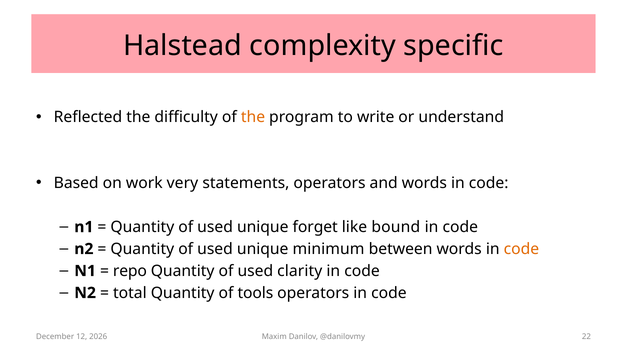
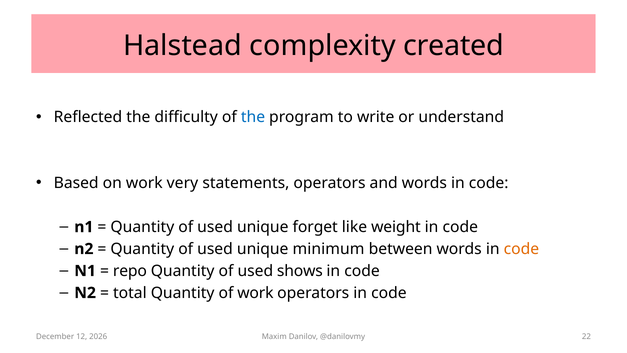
specific: specific -> created
the at (253, 117) colour: orange -> blue
bound: bound -> weight
clarity: clarity -> shows
of tools: tools -> work
